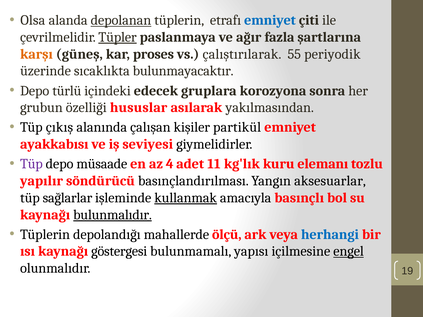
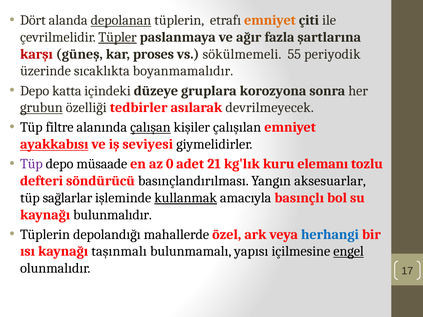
Olsa: Olsa -> Dört
emniyet at (270, 20) colour: blue -> orange
karşı colour: orange -> red
çalıştırılarak: çalıştırılarak -> sökülmemeli
bulunmayacaktır: bulunmayacaktır -> boyanmamalıdır
türlü: türlü -> katta
edecek: edecek -> düzeye
grubun underline: none -> present
hususlar: hususlar -> tedbirler
yakılmasından: yakılmasından -> devrilmeyecek
çıkış: çıkış -> filtre
çalışan underline: none -> present
partikül: partikül -> çalışılan
ayakkabısı underline: none -> present
4: 4 -> 0
11: 11 -> 21
yapılır: yapılır -> defteri
bulunmalıdır underline: present -> none
ölçü: ölçü -> özel
göstergesi: göstergesi -> taşınmalı
19: 19 -> 17
